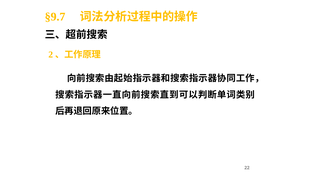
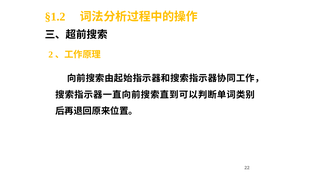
§9.7: §9.7 -> §1.2
